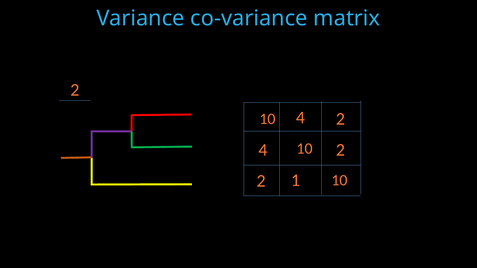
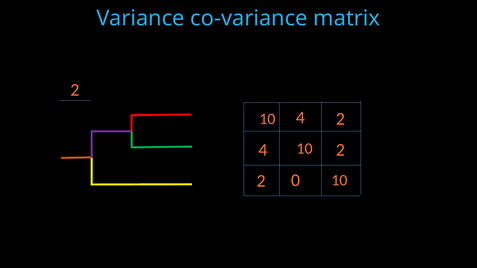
1: 1 -> 0
